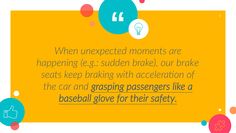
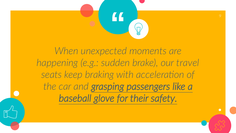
our brake: brake -> travel
